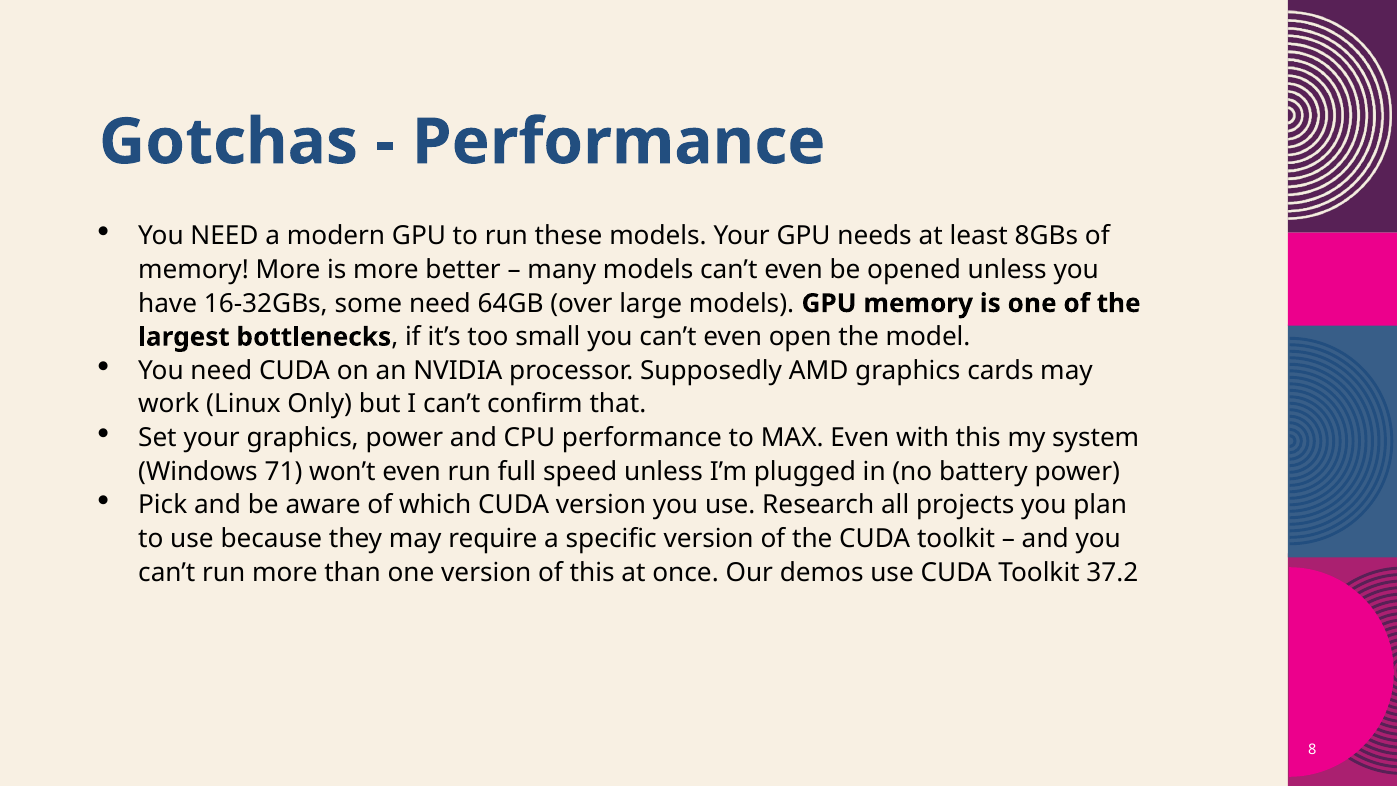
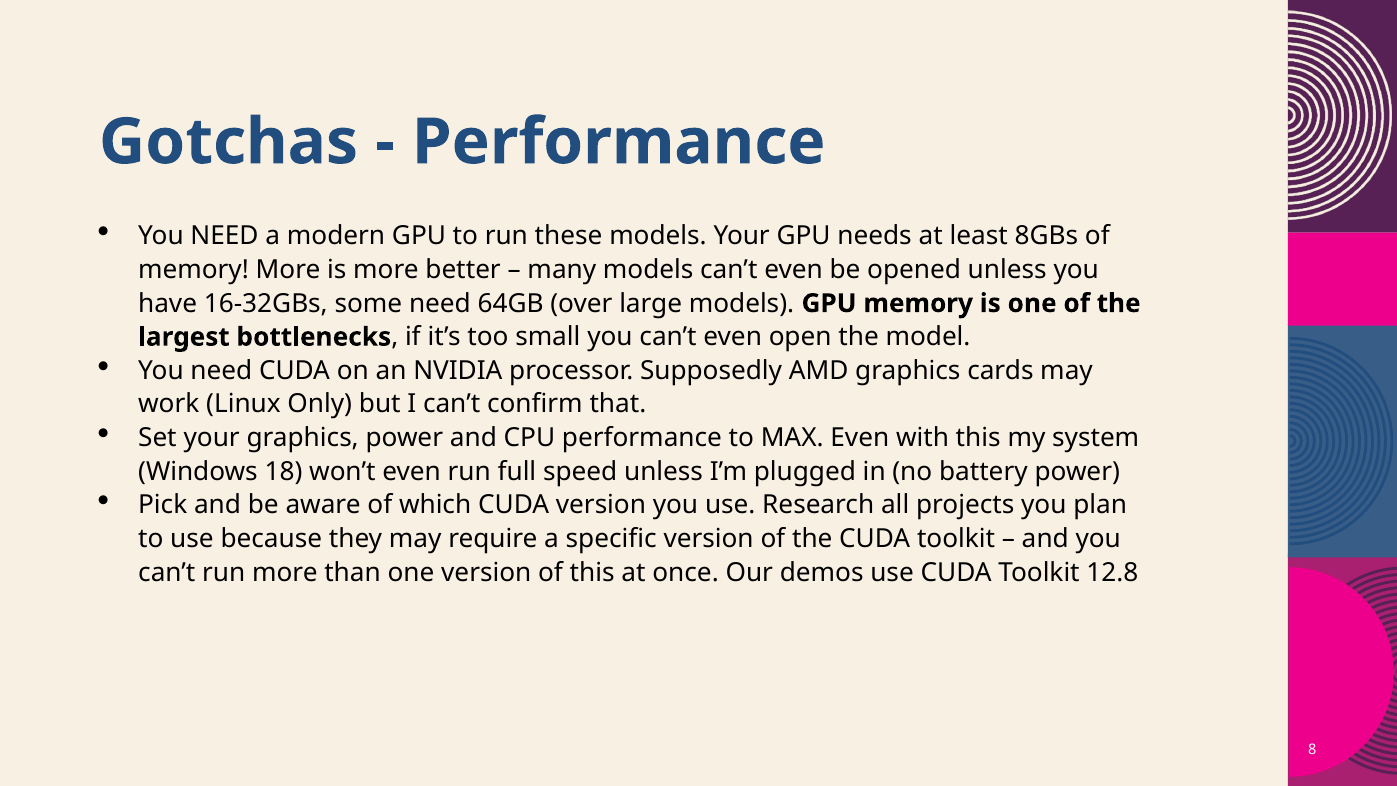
71: 71 -> 18
37.2: 37.2 -> 12.8
